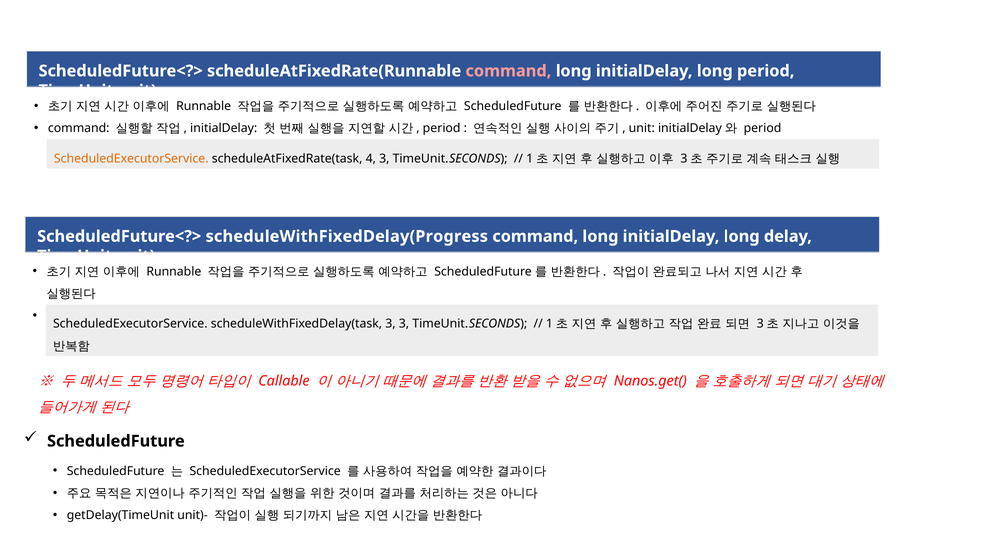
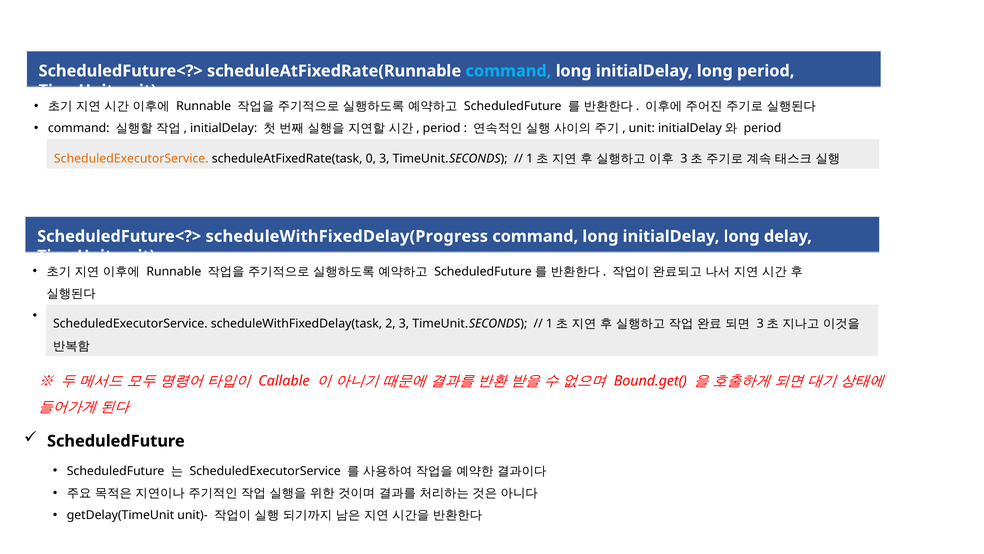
command at (508, 71) colour: pink -> light blue
4: 4 -> 0
scheduleWithFixedDelay(task 3: 3 -> 2
Nanos.get(: Nanos.get( -> Bound.get(
